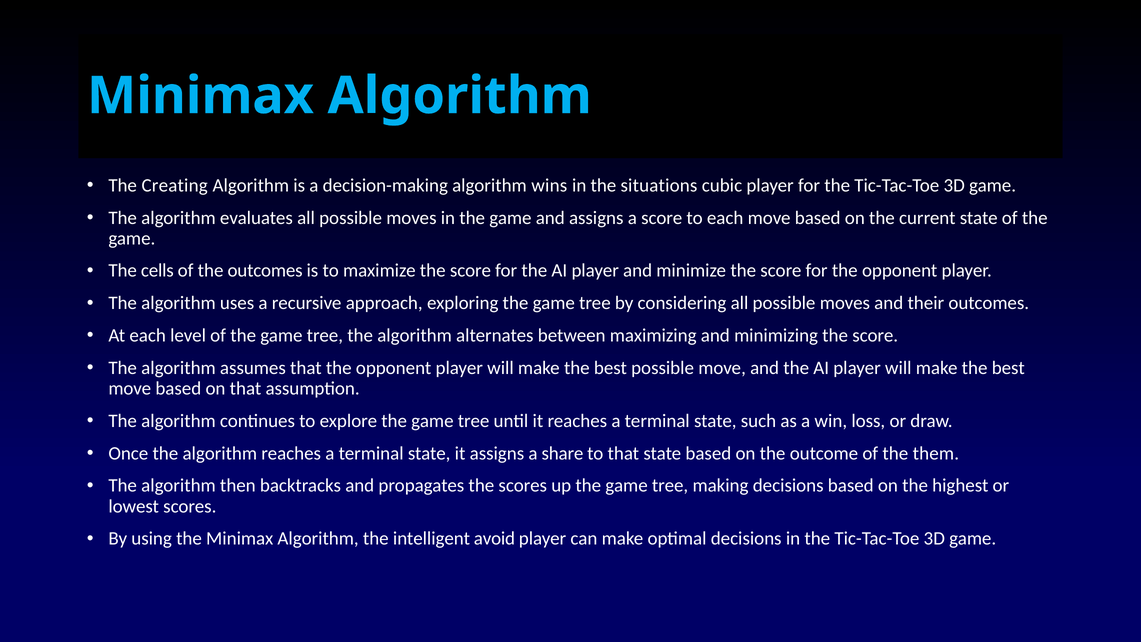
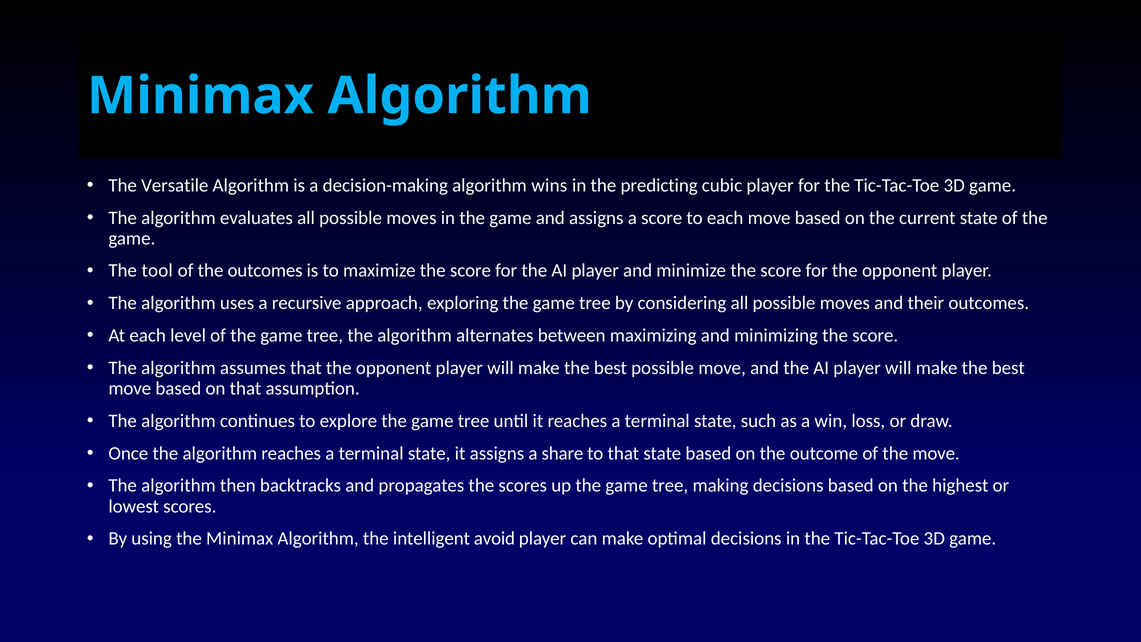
Creating: Creating -> Versatile
situations: situations -> predicting
cells: cells -> tool
the them: them -> move
